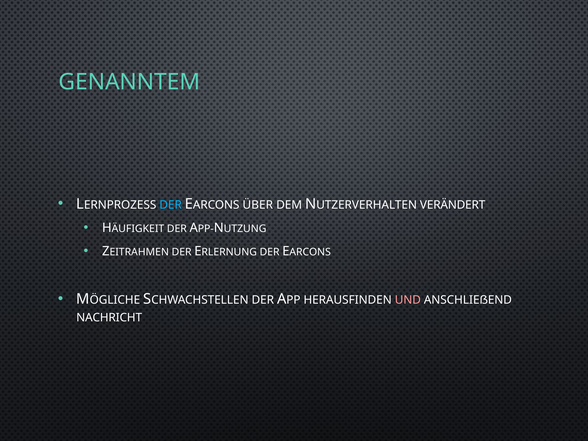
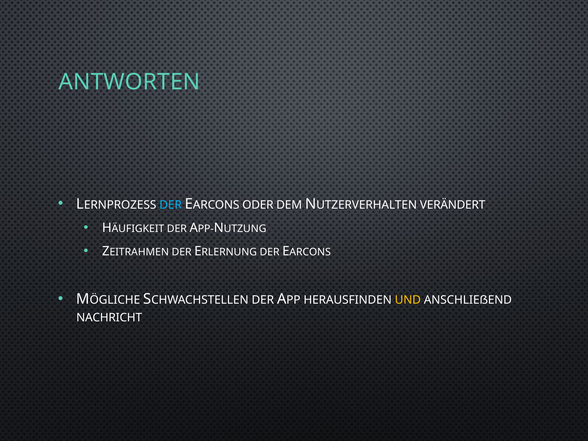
GENANNTEM: GENANNTEM -> ANTWORTEN
ÜBER: ÜBER -> ODER
UND colour: pink -> yellow
